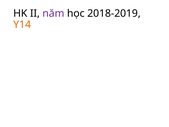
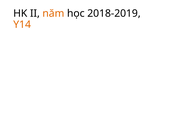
năm colour: purple -> orange
